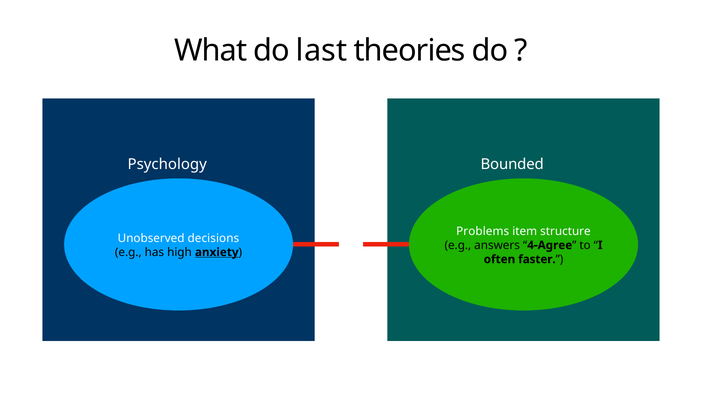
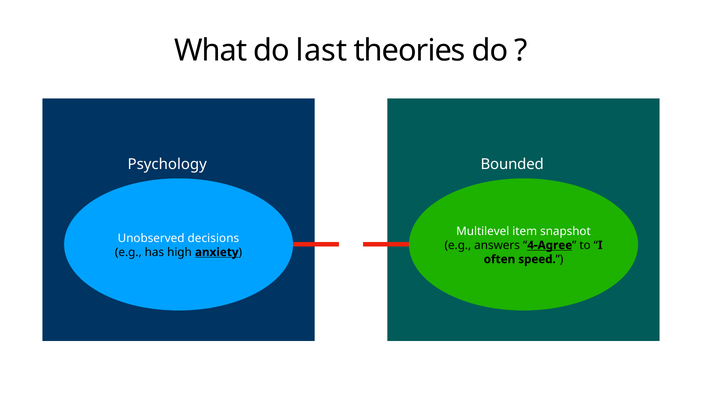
Problems: Problems -> Multilevel
structure: structure -> snapshot
4-Agree underline: none -> present
faster: faster -> speed
